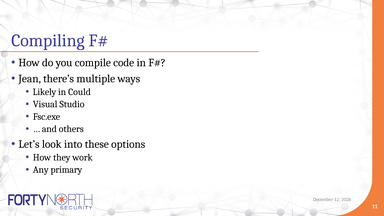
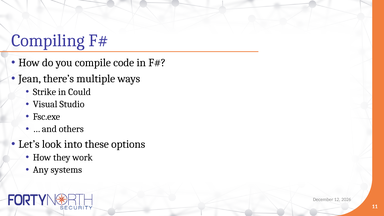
Likely: Likely -> Strike
primary: primary -> systems
